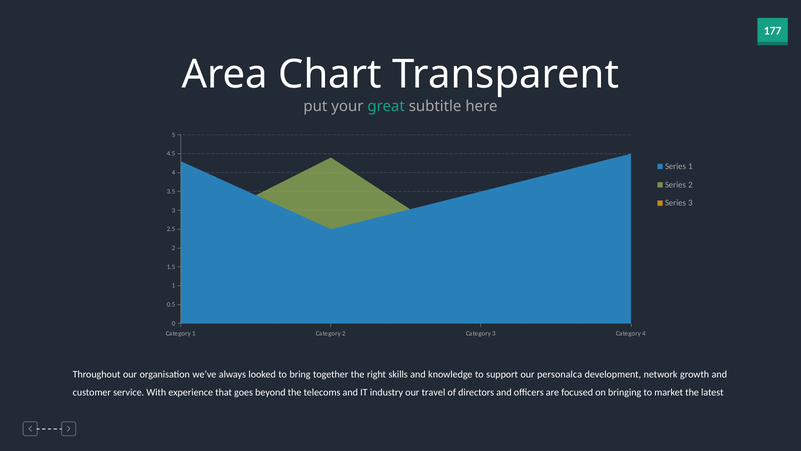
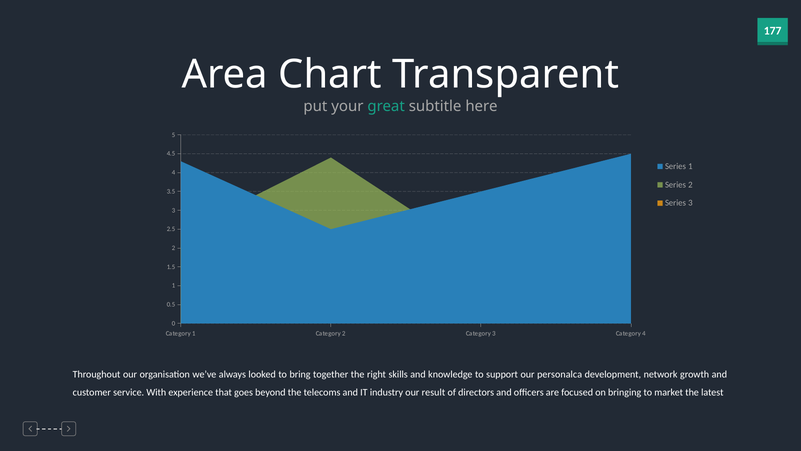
travel: travel -> result
